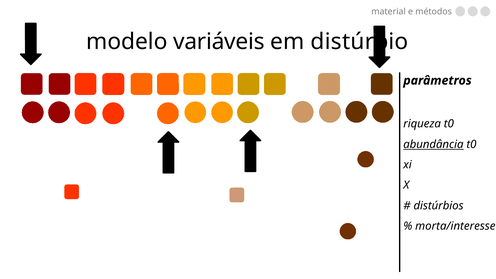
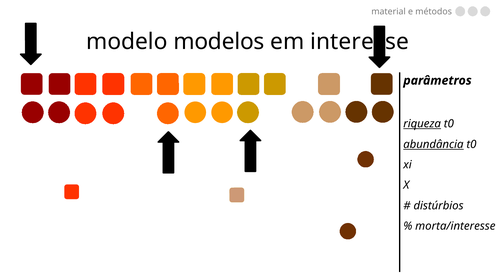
variáveis: variáveis -> modelos
distúrbio: distúrbio -> interesse
riqueza underline: none -> present
